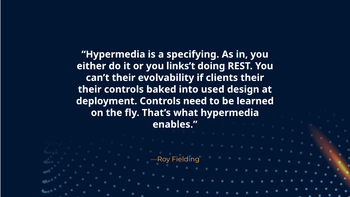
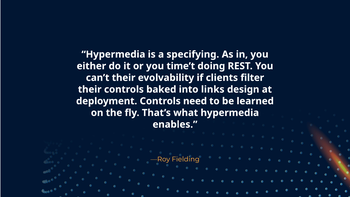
links’t: links’t -> time’t
clients their: their -> filter
used: used -> links
